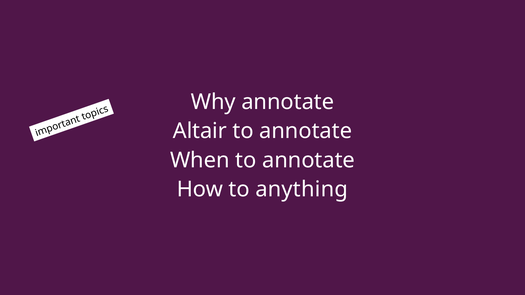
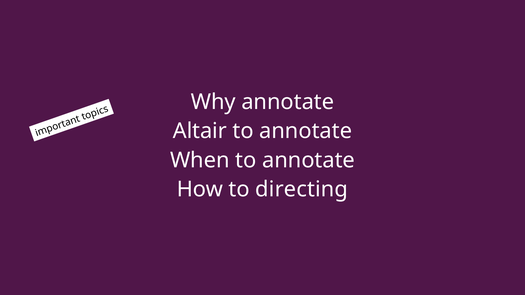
anything: anything -> directing
